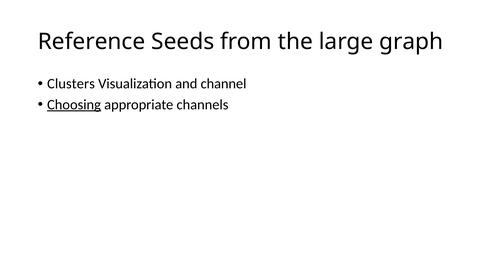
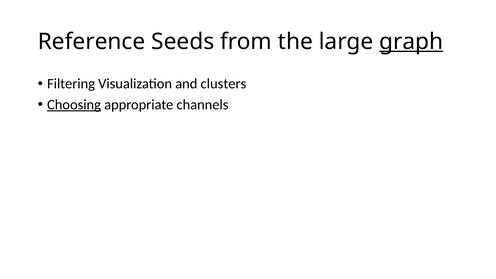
graph underline: none -> present
Clusters: Clusters -> Filtering
channel: channel -> clusters
